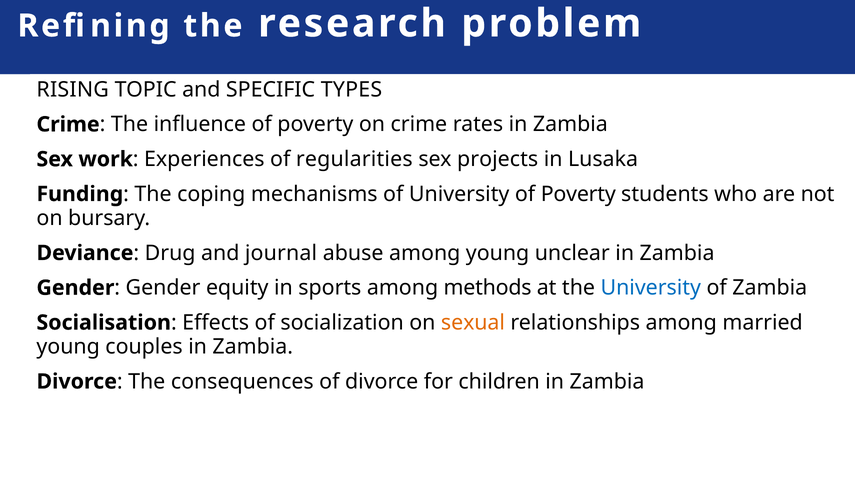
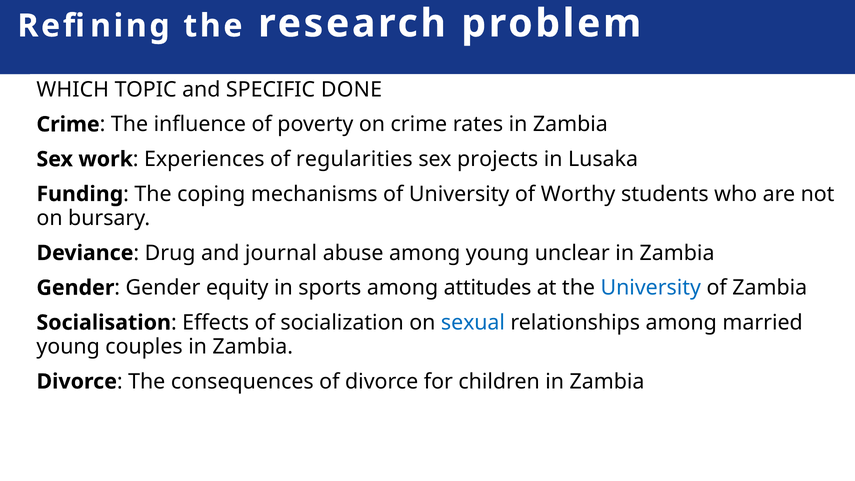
RISING: RISING -> WHICH
TYPES: TYPES -> DONE
University of Poverty: Poverty -> Worthy
methods: methods -> attitudes
sexual colour: orange -> blue
